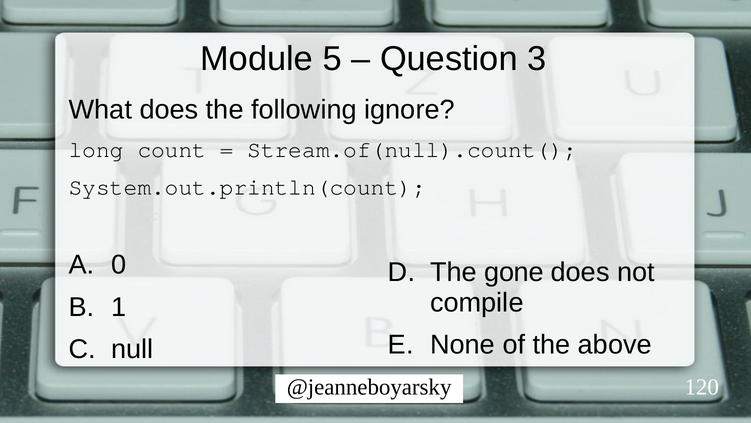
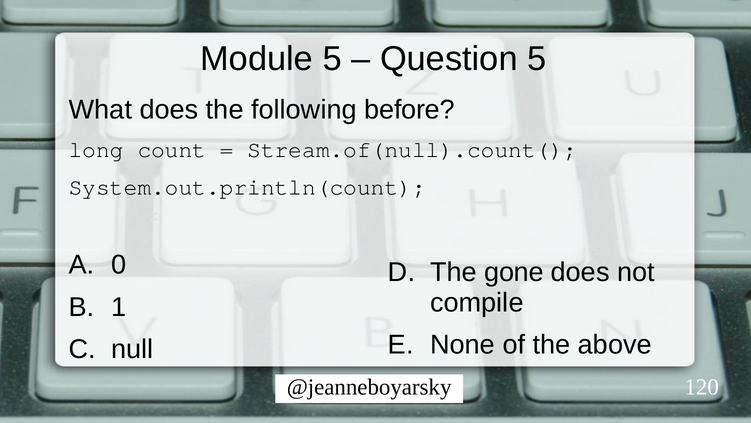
Question 3: 3 -> 5
ignore: ignore -> before
